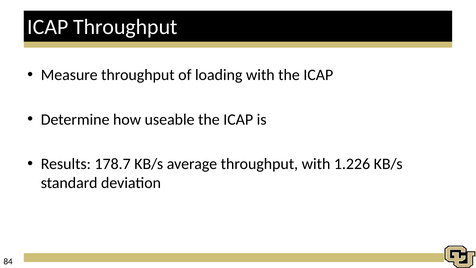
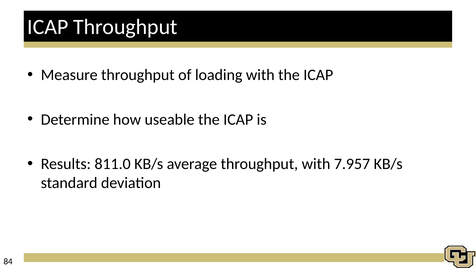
178.7: 178.7 -> 811.0
1.226: 1.226 -> 7.957
